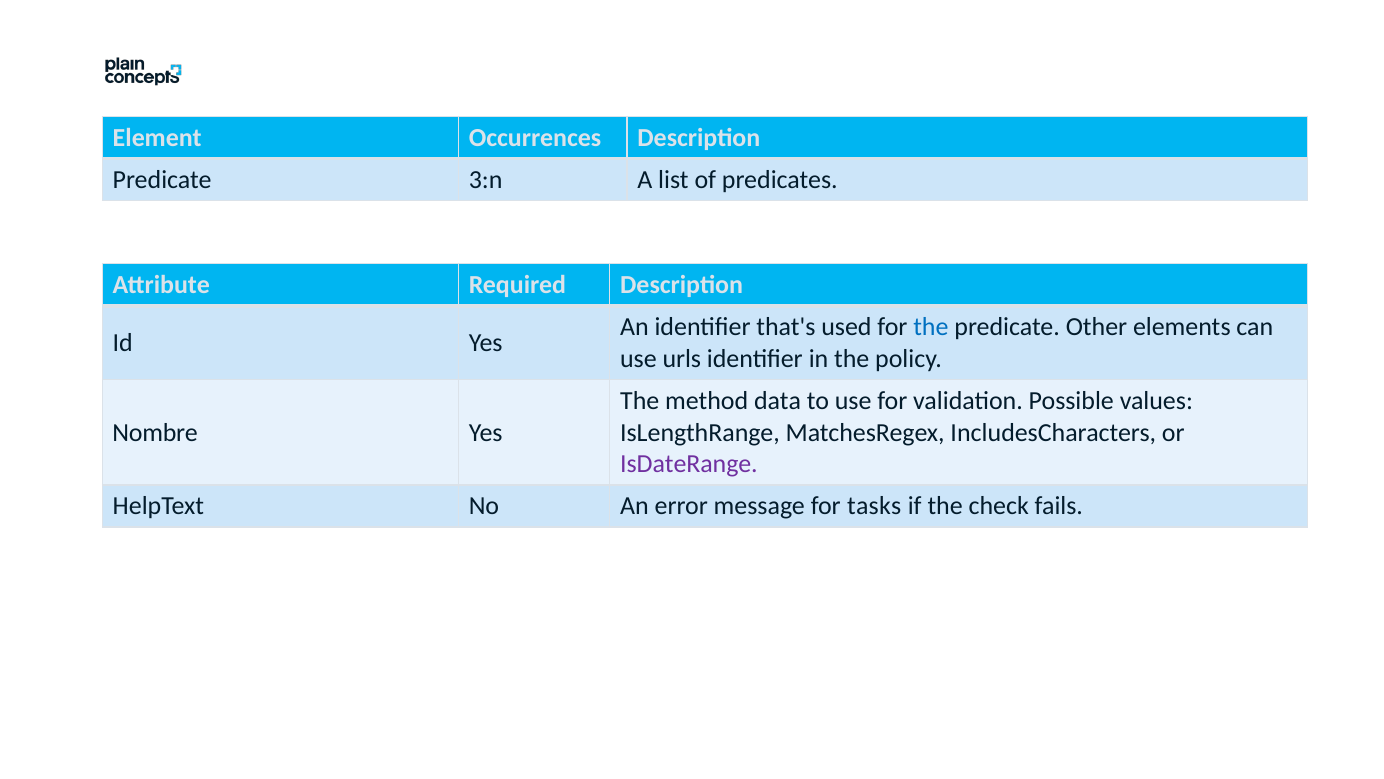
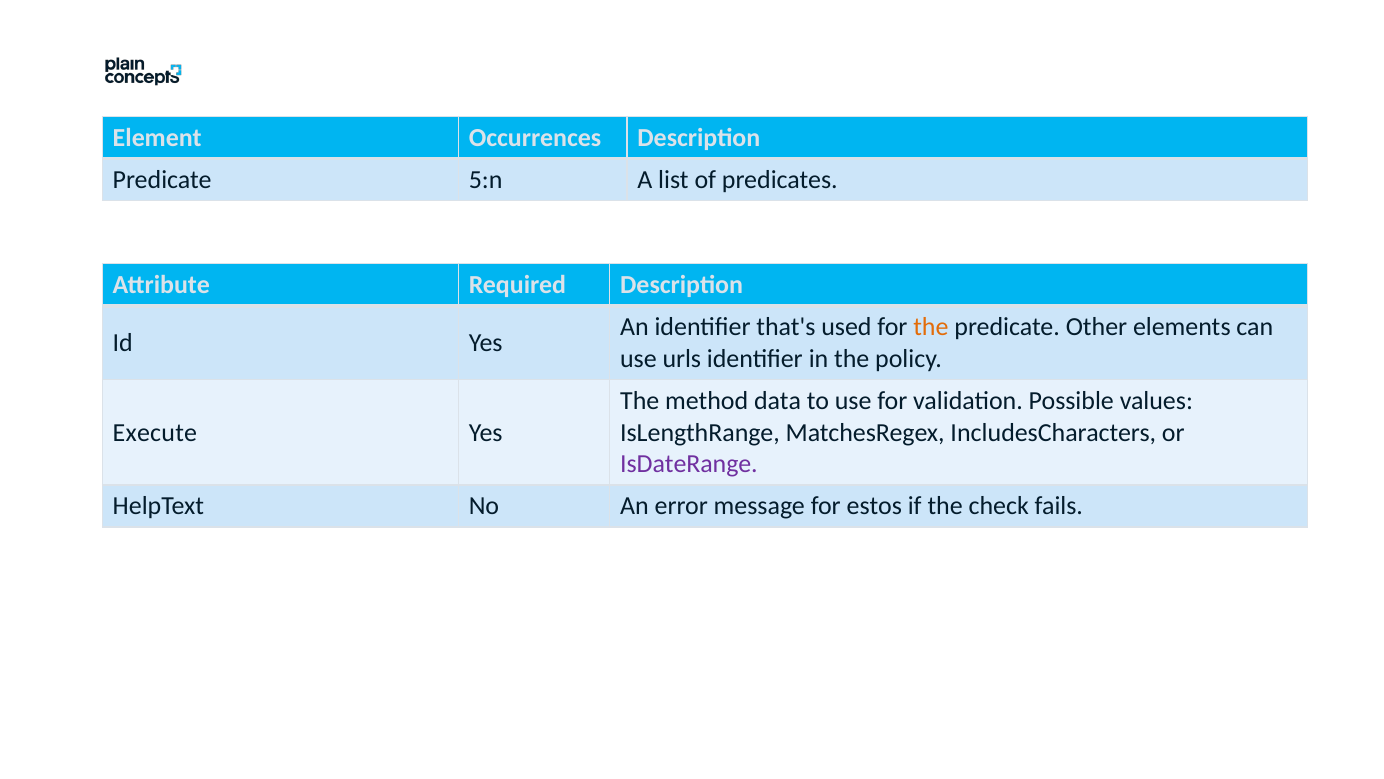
3:n: 3:n -> 5:n
the at (931, 327) colour: blue -> orange
Nombre: Nombre -> Execute
tasks: tasks -> estos
